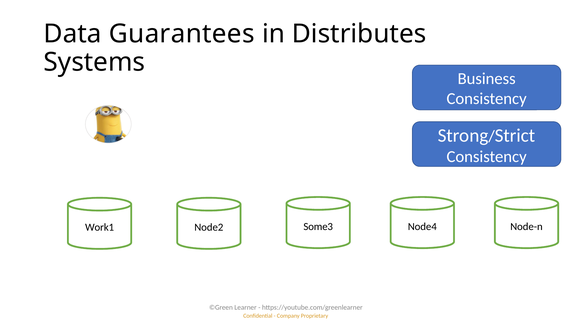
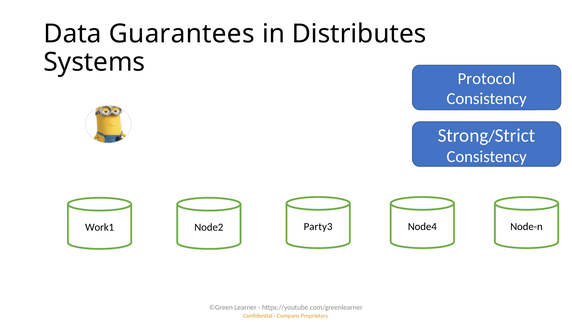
Business: Business -> Protocol
Some3: Some3 -> Party3
